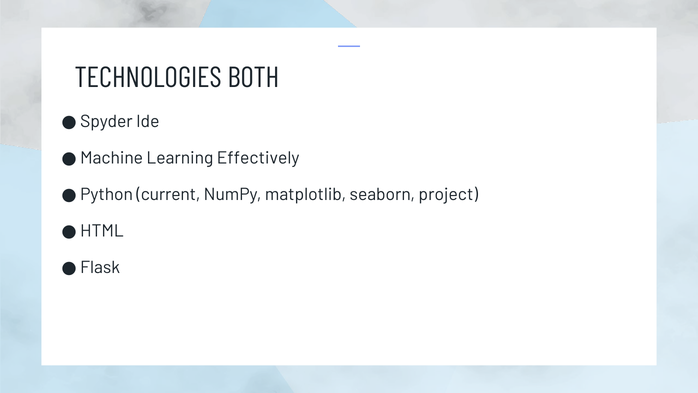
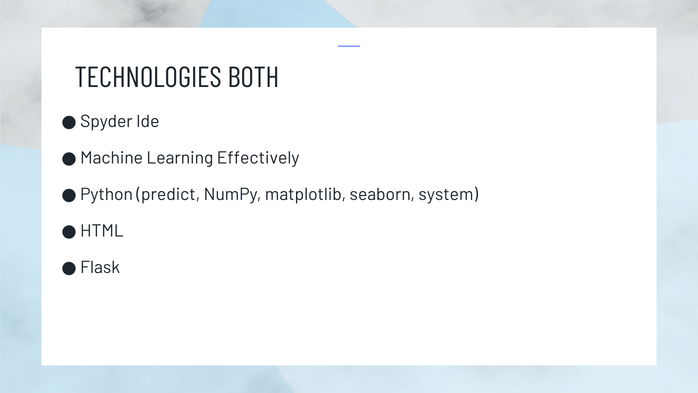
current: current -> predict
project: project -> system
